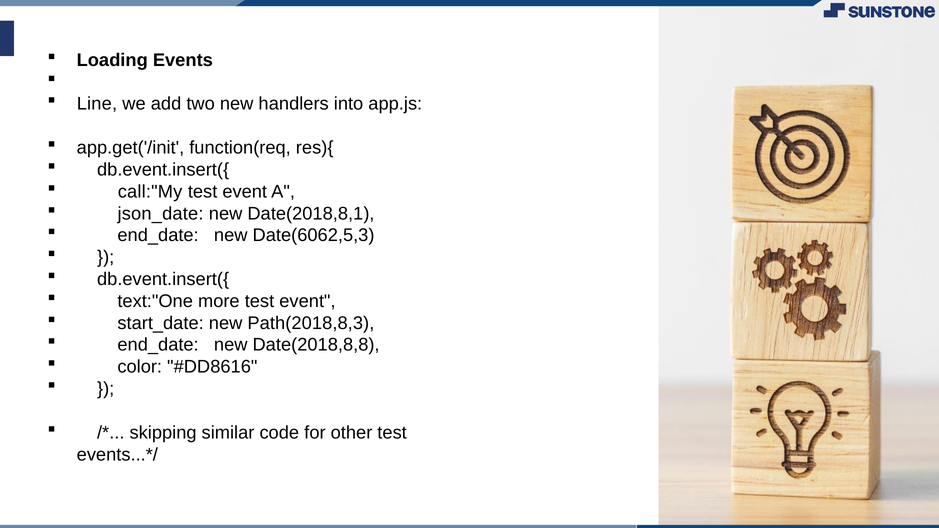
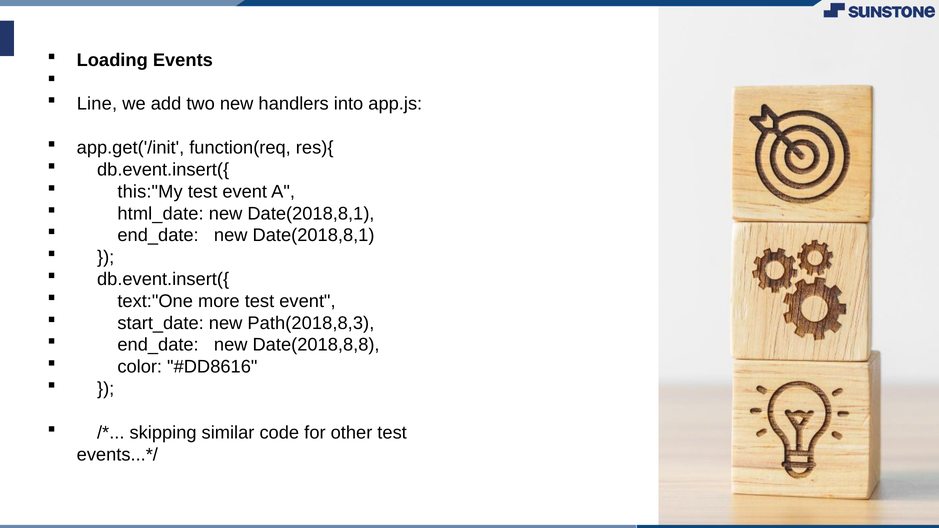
call:"My: call:"My -> this:"My
json_date: json_date -> html_date
end_date new Date(6062,5,3: Date(6062,5,3 -> Date(2018,8,1
